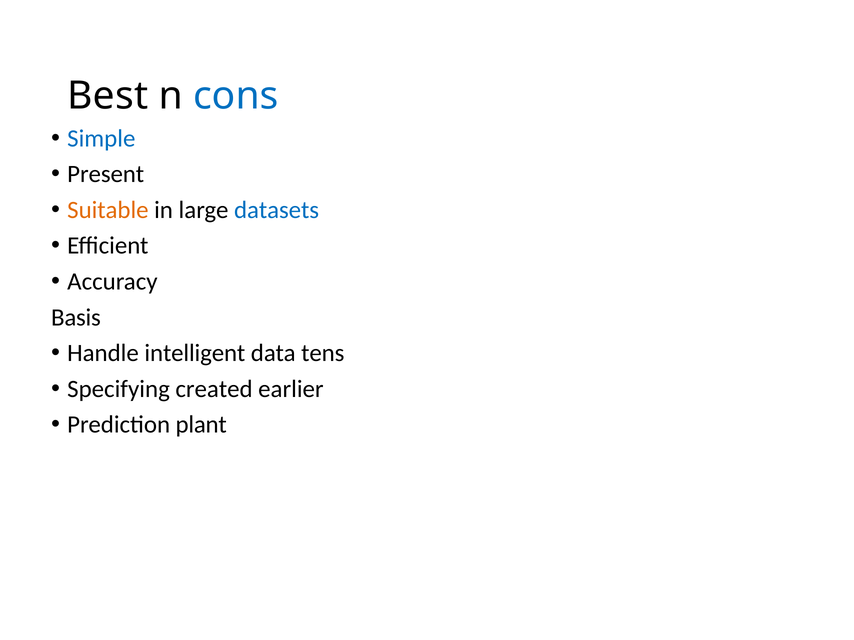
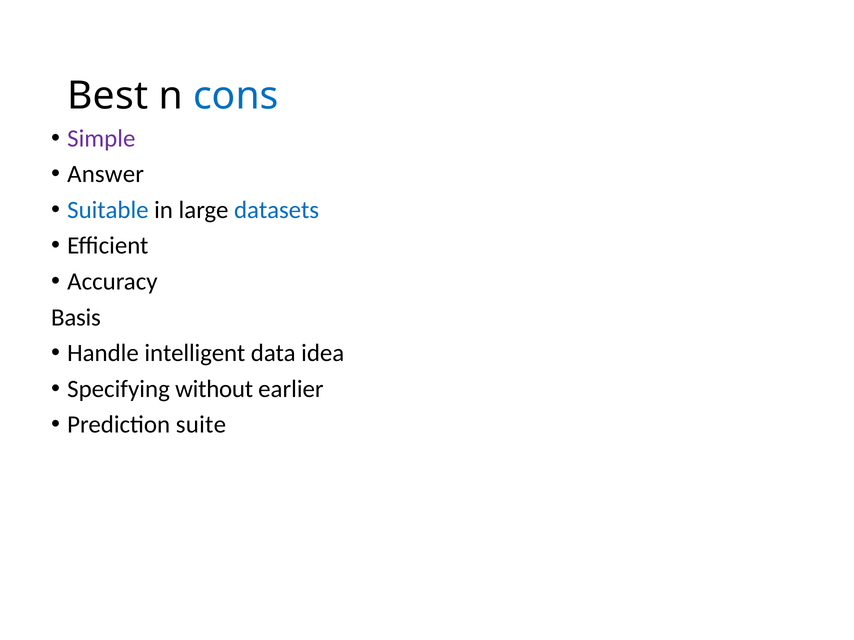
Simple colour: blue -> purple
Present: Present -> Answer
Suitable colour: orange -> blue
tens: tens -> idea
created: created -> without
plant: plant -> suite
